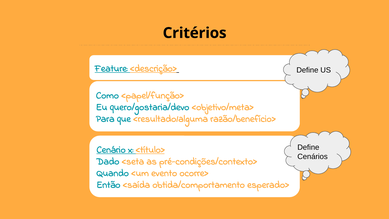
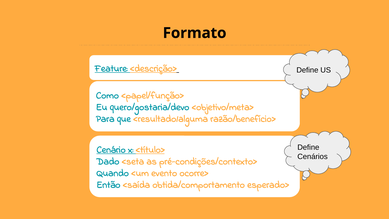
Critérios: Critérios -> Formato
